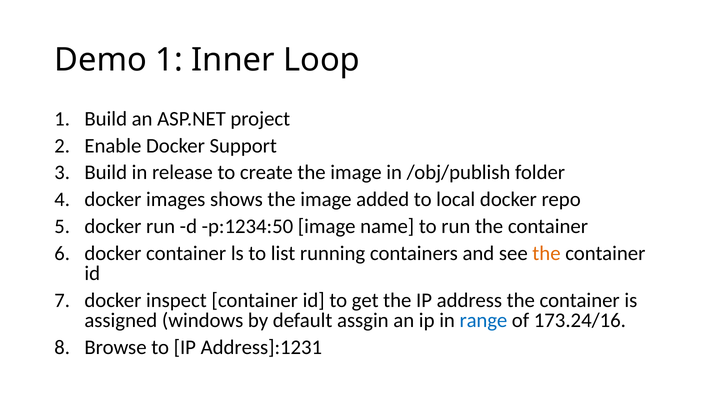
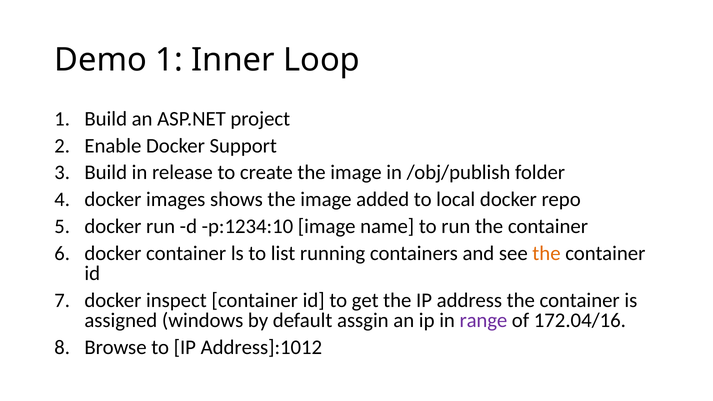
p:1234:50: p:1234:50 -> p:1234:10
range colour: blue -> purple
173.24/16: 173.24/16 -> 172.04/16
Address]:1231: Address]:1231 -> Address]:1012
